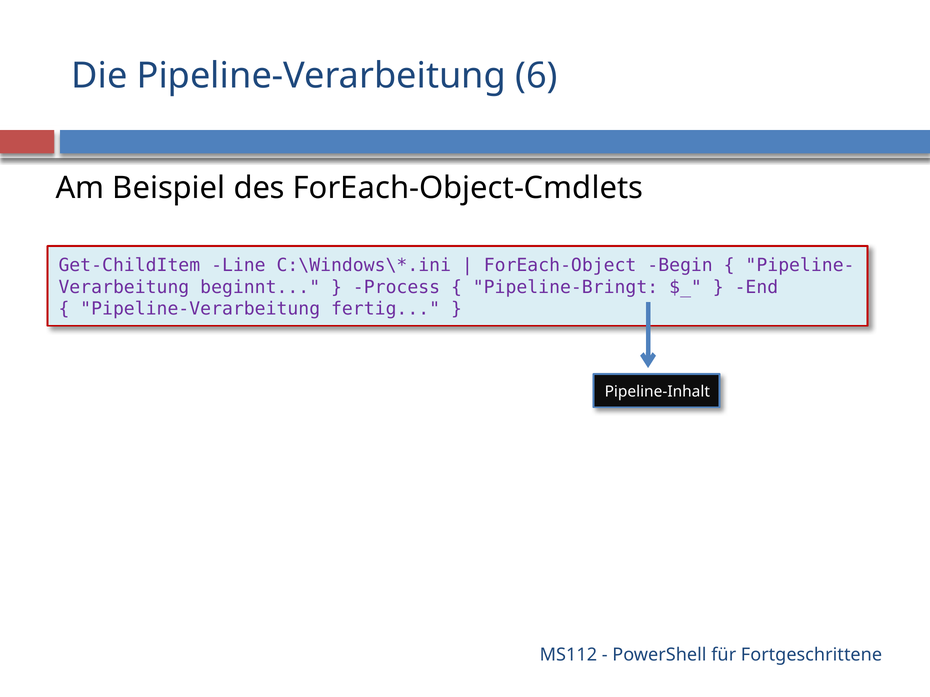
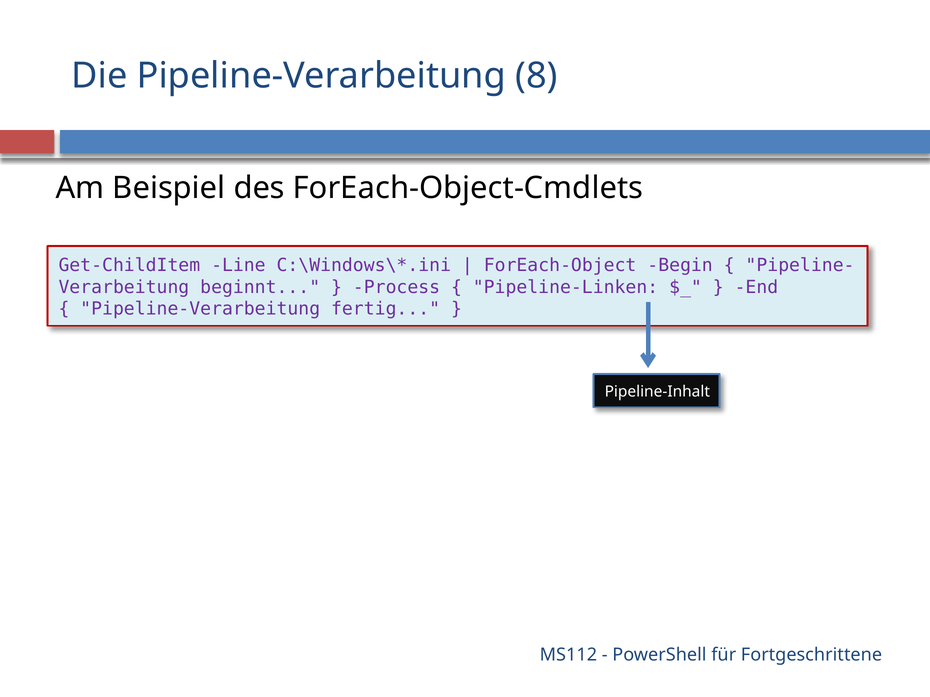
6: 6 -> 8
Pipeline-Bringt: Pipeline-Bringt -> Pipeline-Linken
